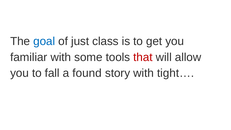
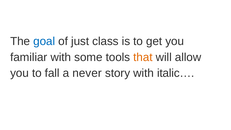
that colour: red -> orange
found: found -> never
tight…: tight… -> italic…
